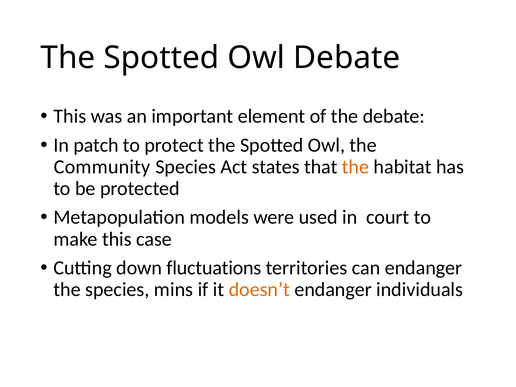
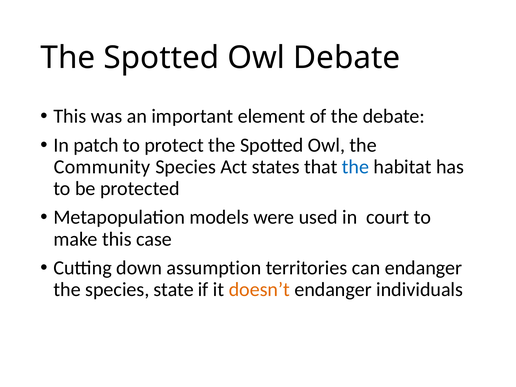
the at (356, 167) colour: orange -> blue
fluctuations: fluctuations -> assumption
mins: mins -> state
